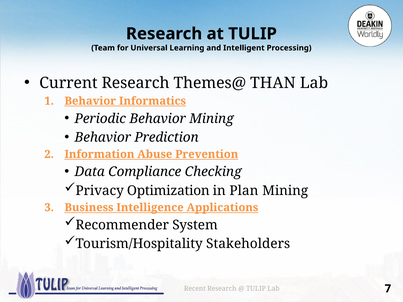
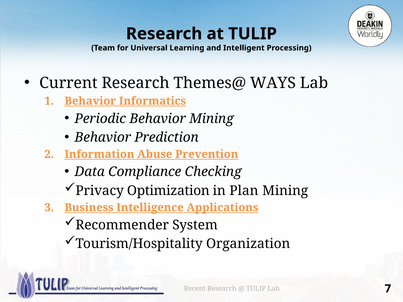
THAN: THAN -> WAYS
Stakeholders: Stakeholders -> Organization
